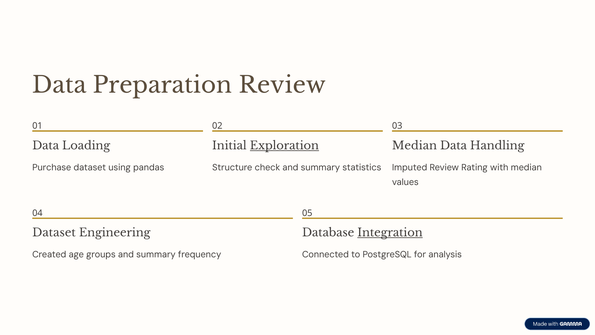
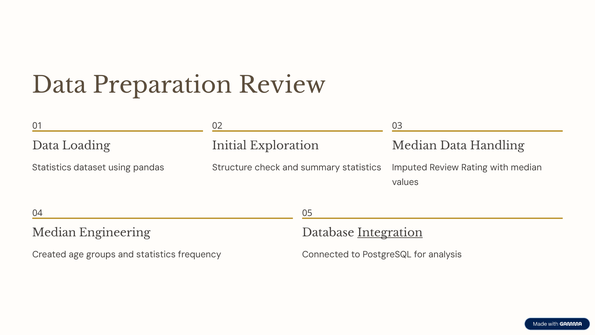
Exploration underline: present -> none
Purchase at (52, 167): Purchase -> Statistics
Dataset at (54, 233): Dataset -> Median
groups and summary: summary -> statistics
